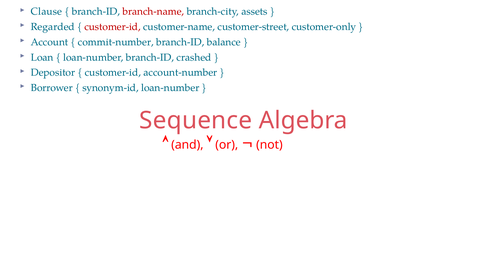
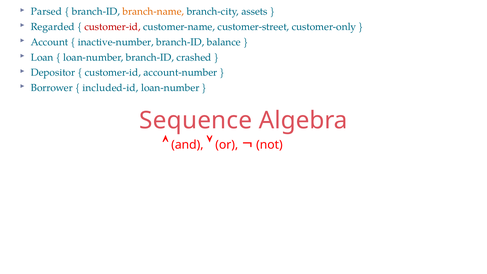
Clause: Clause -> Parsed
branch-name colour: red -> orange
commit-number: commit-number -> inactive-number
synonym-id: synonym-id -> included-id
